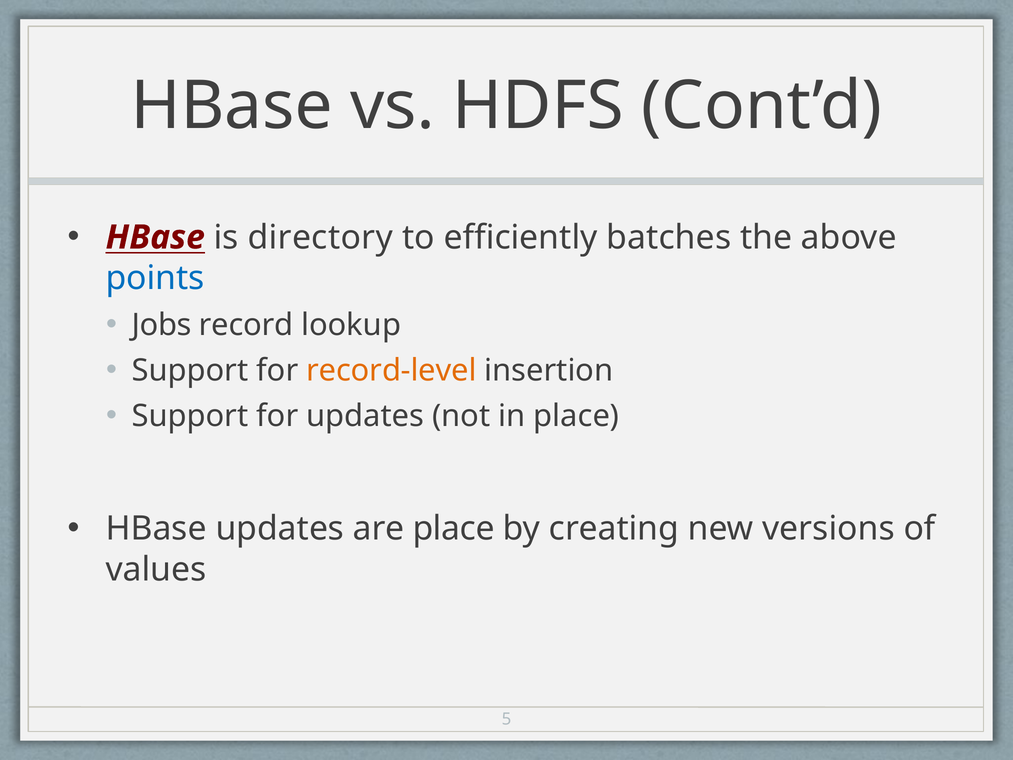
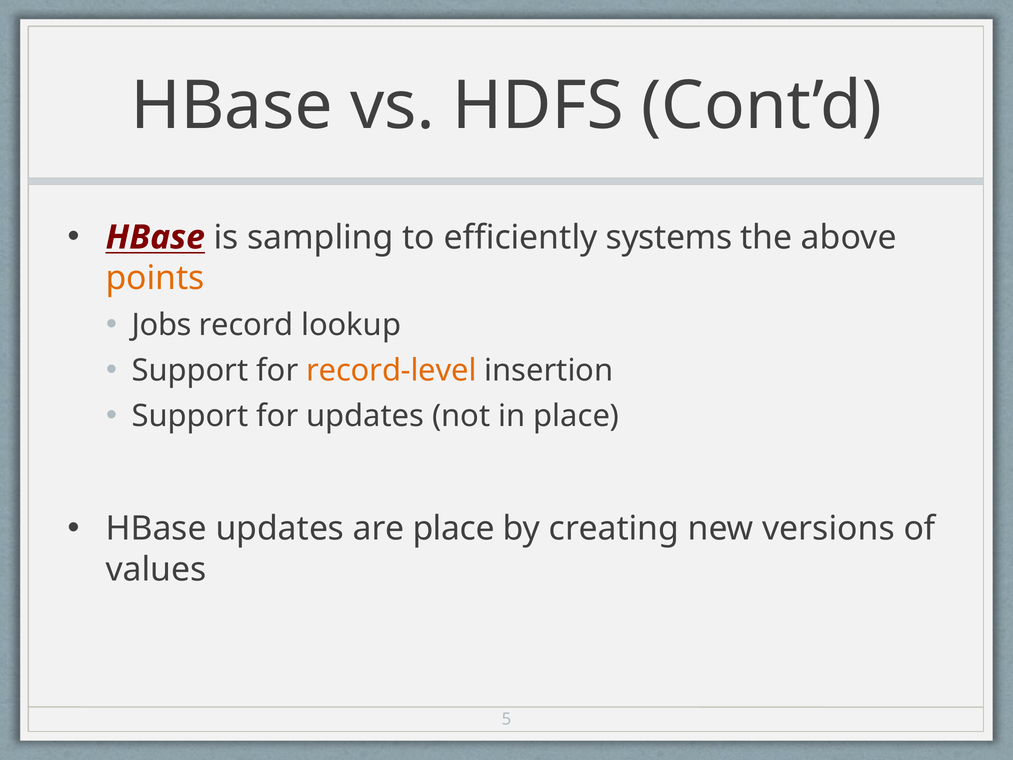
directory: directory -> sampling
batches: batches -> systems
points colour: blue -> orange
